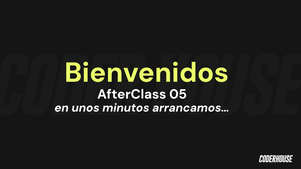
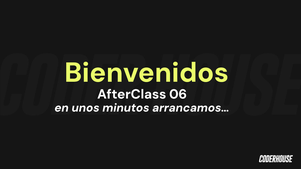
05: 05 -> 06
